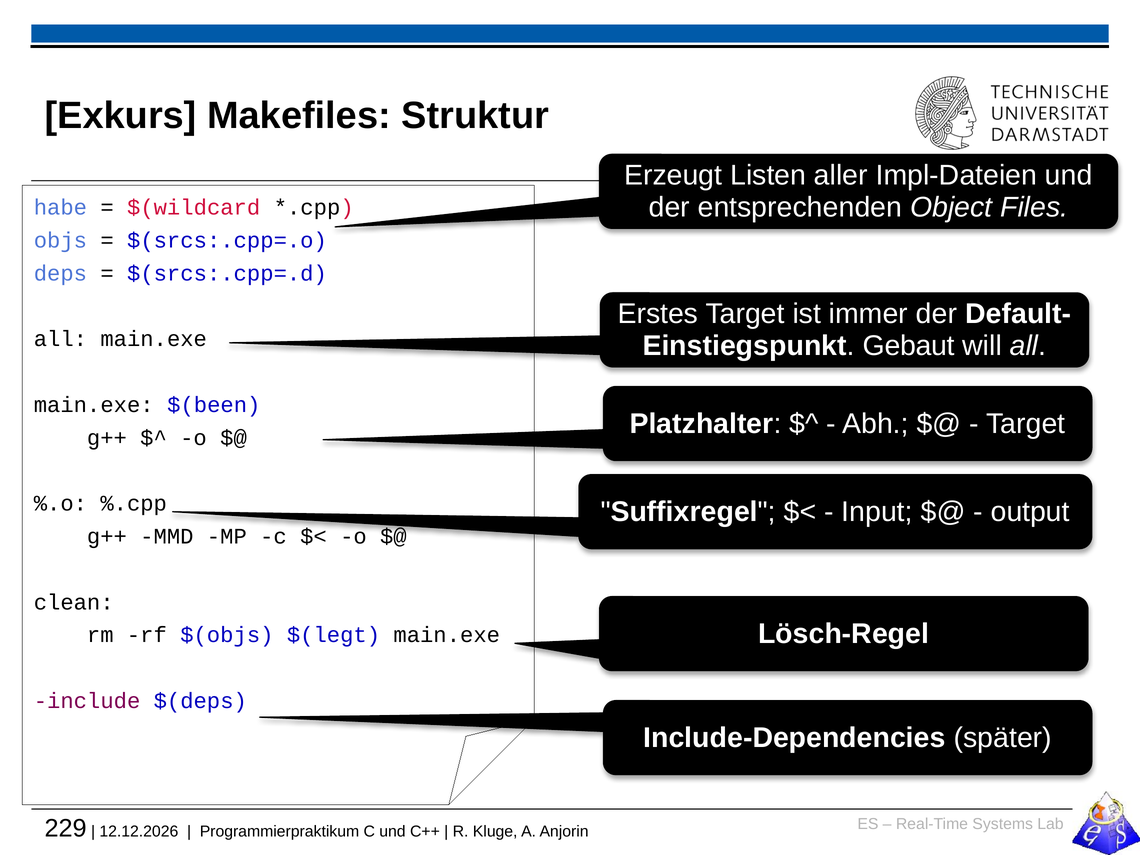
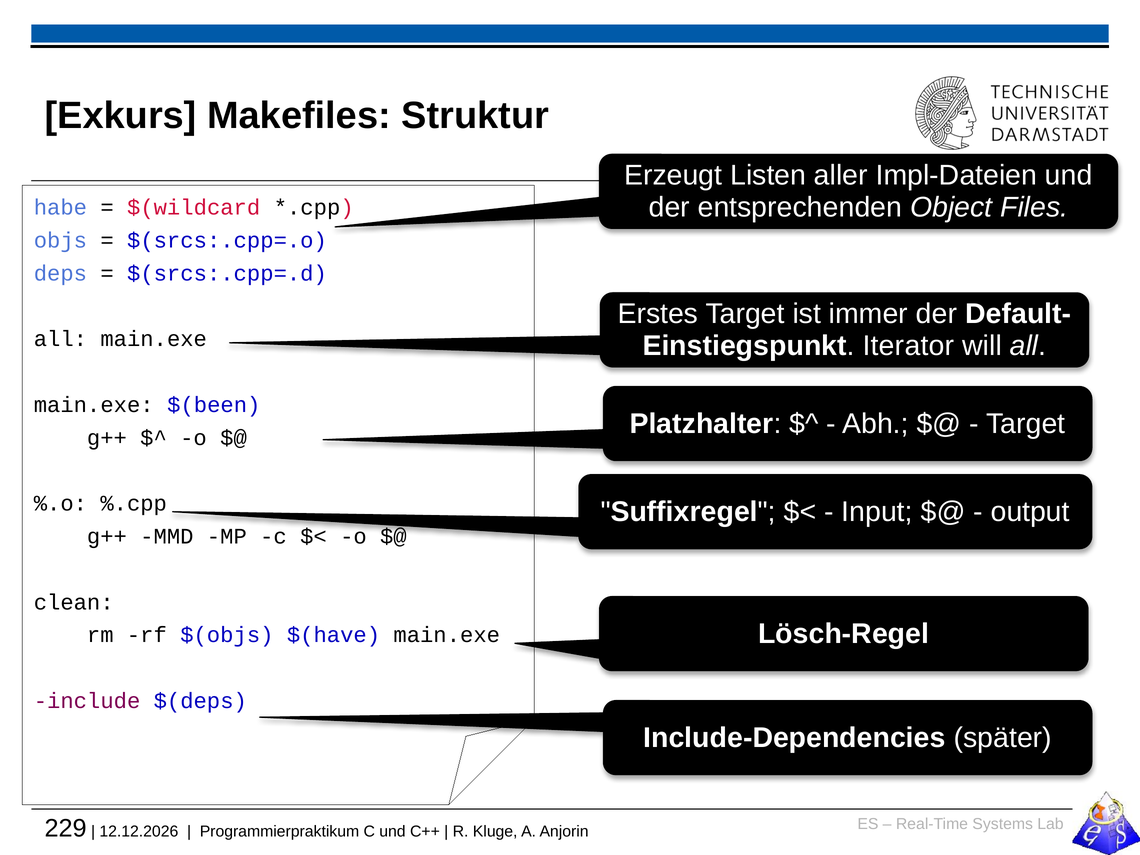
Gebaut: Gebaut -> Iterator
$(legt: $(legt -> $(have
